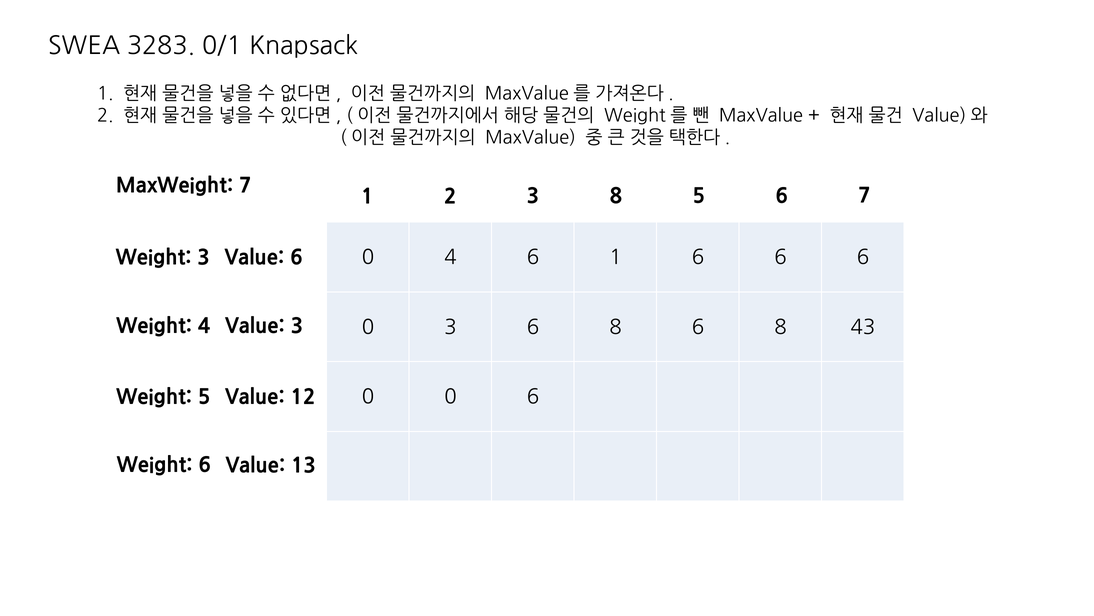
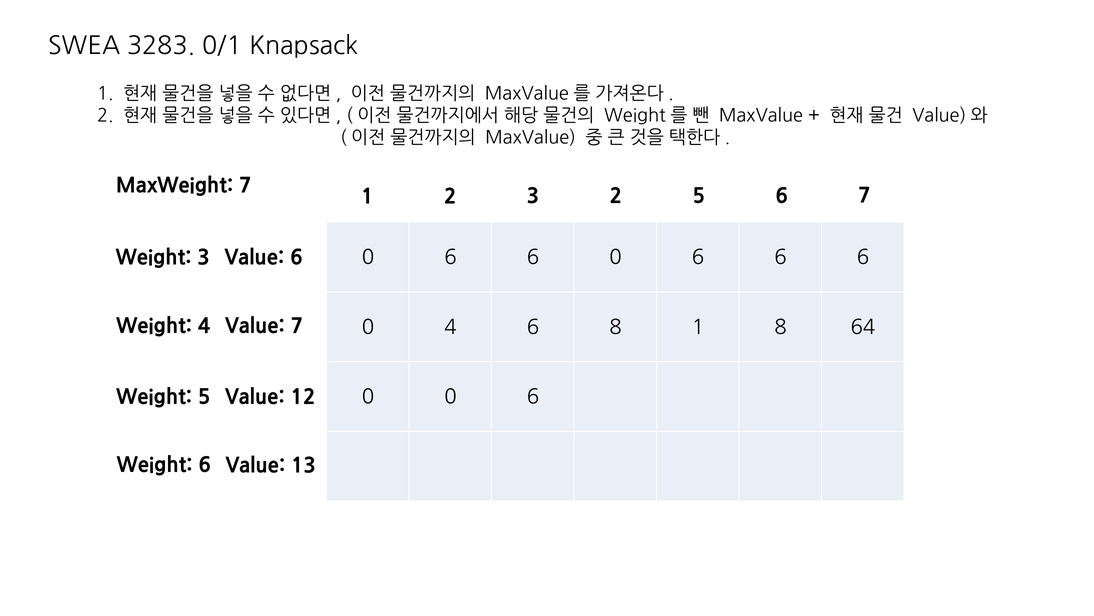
3 8: 8 -> 2
4 at (451, 257): 4 -> 6
1 at (616, 257): 1 -> 0
Value 3: 3 -> 7
0 3: 3 -> 4
8 6: 6 -> 1
43: 43 -> 64
